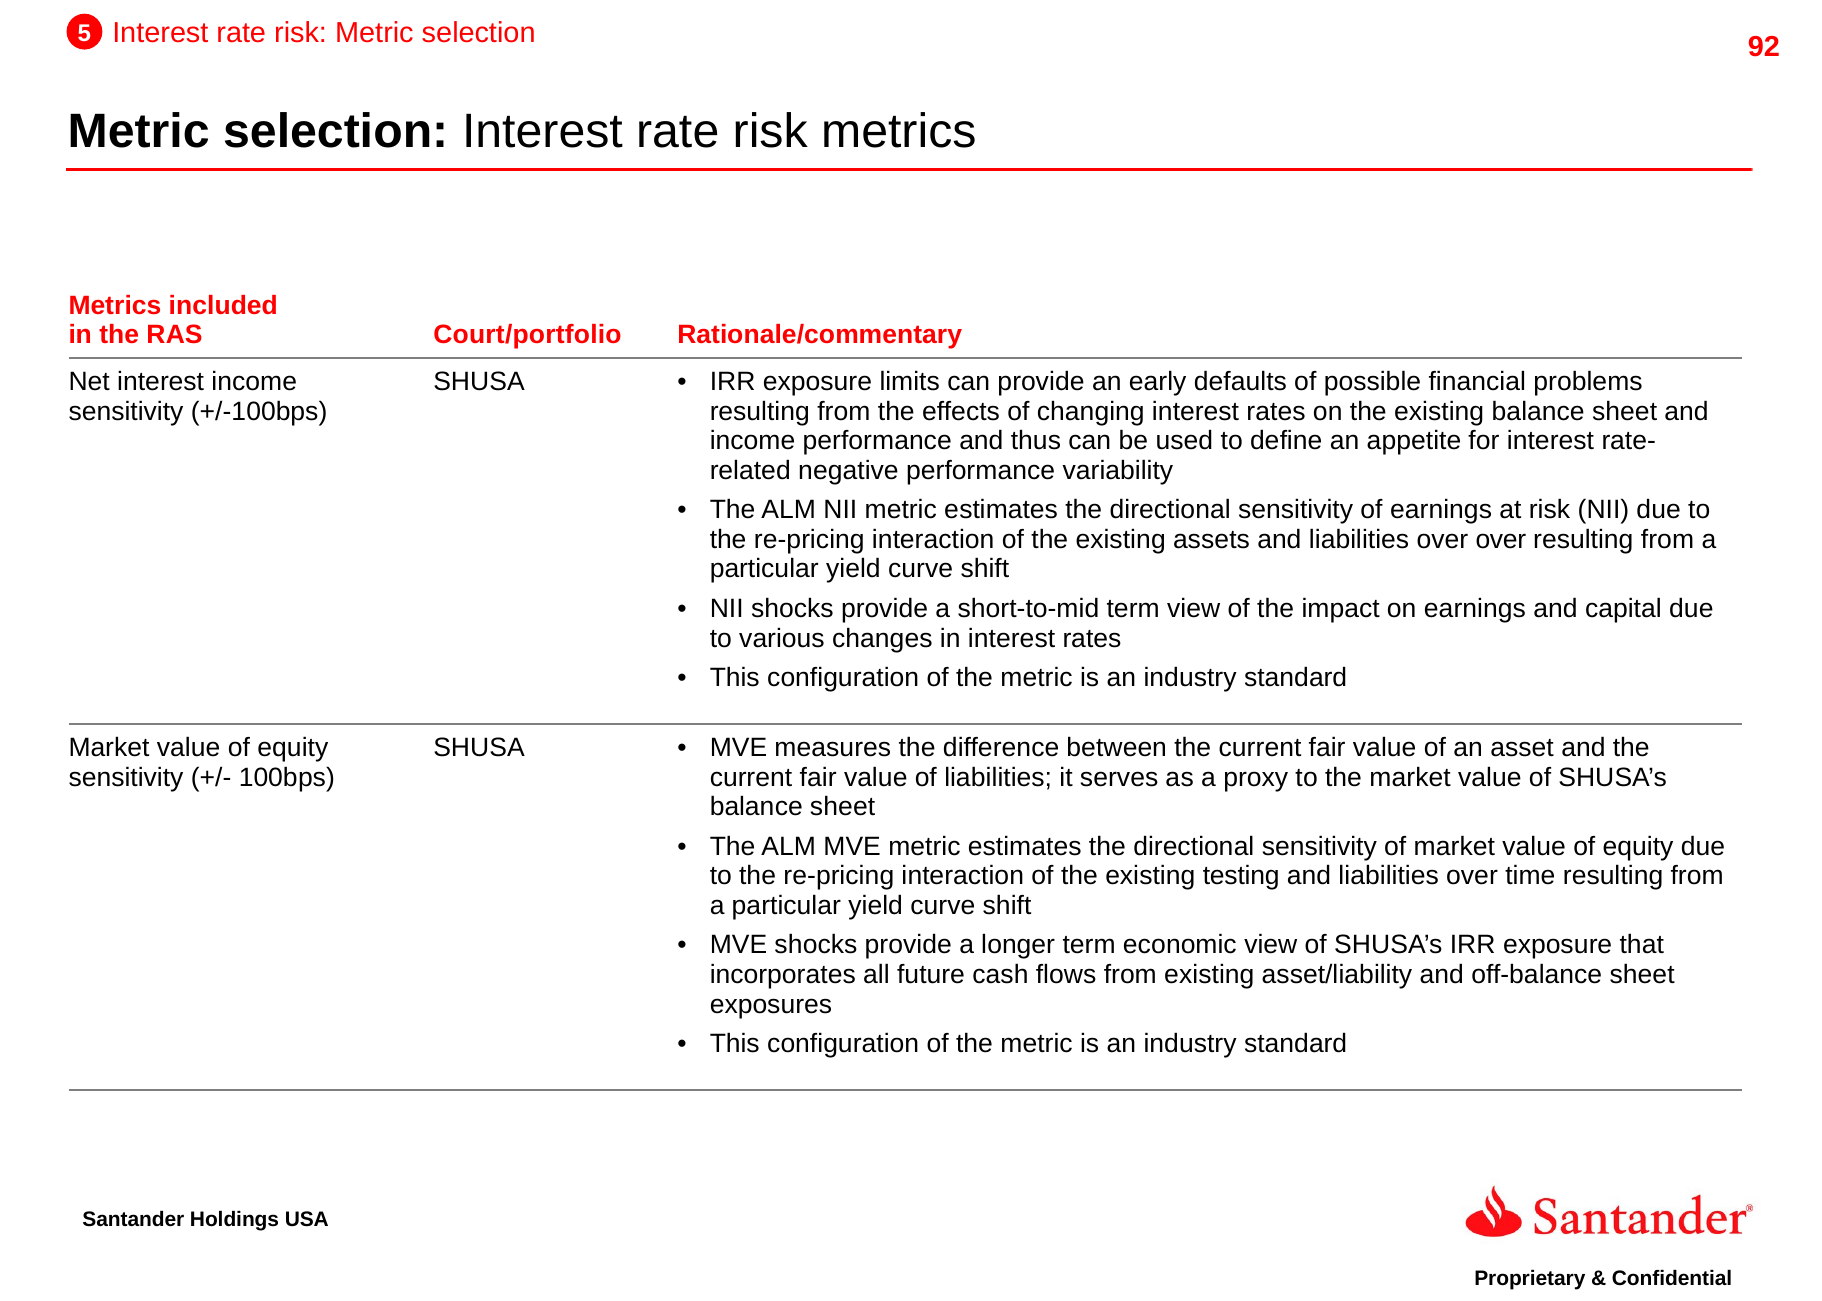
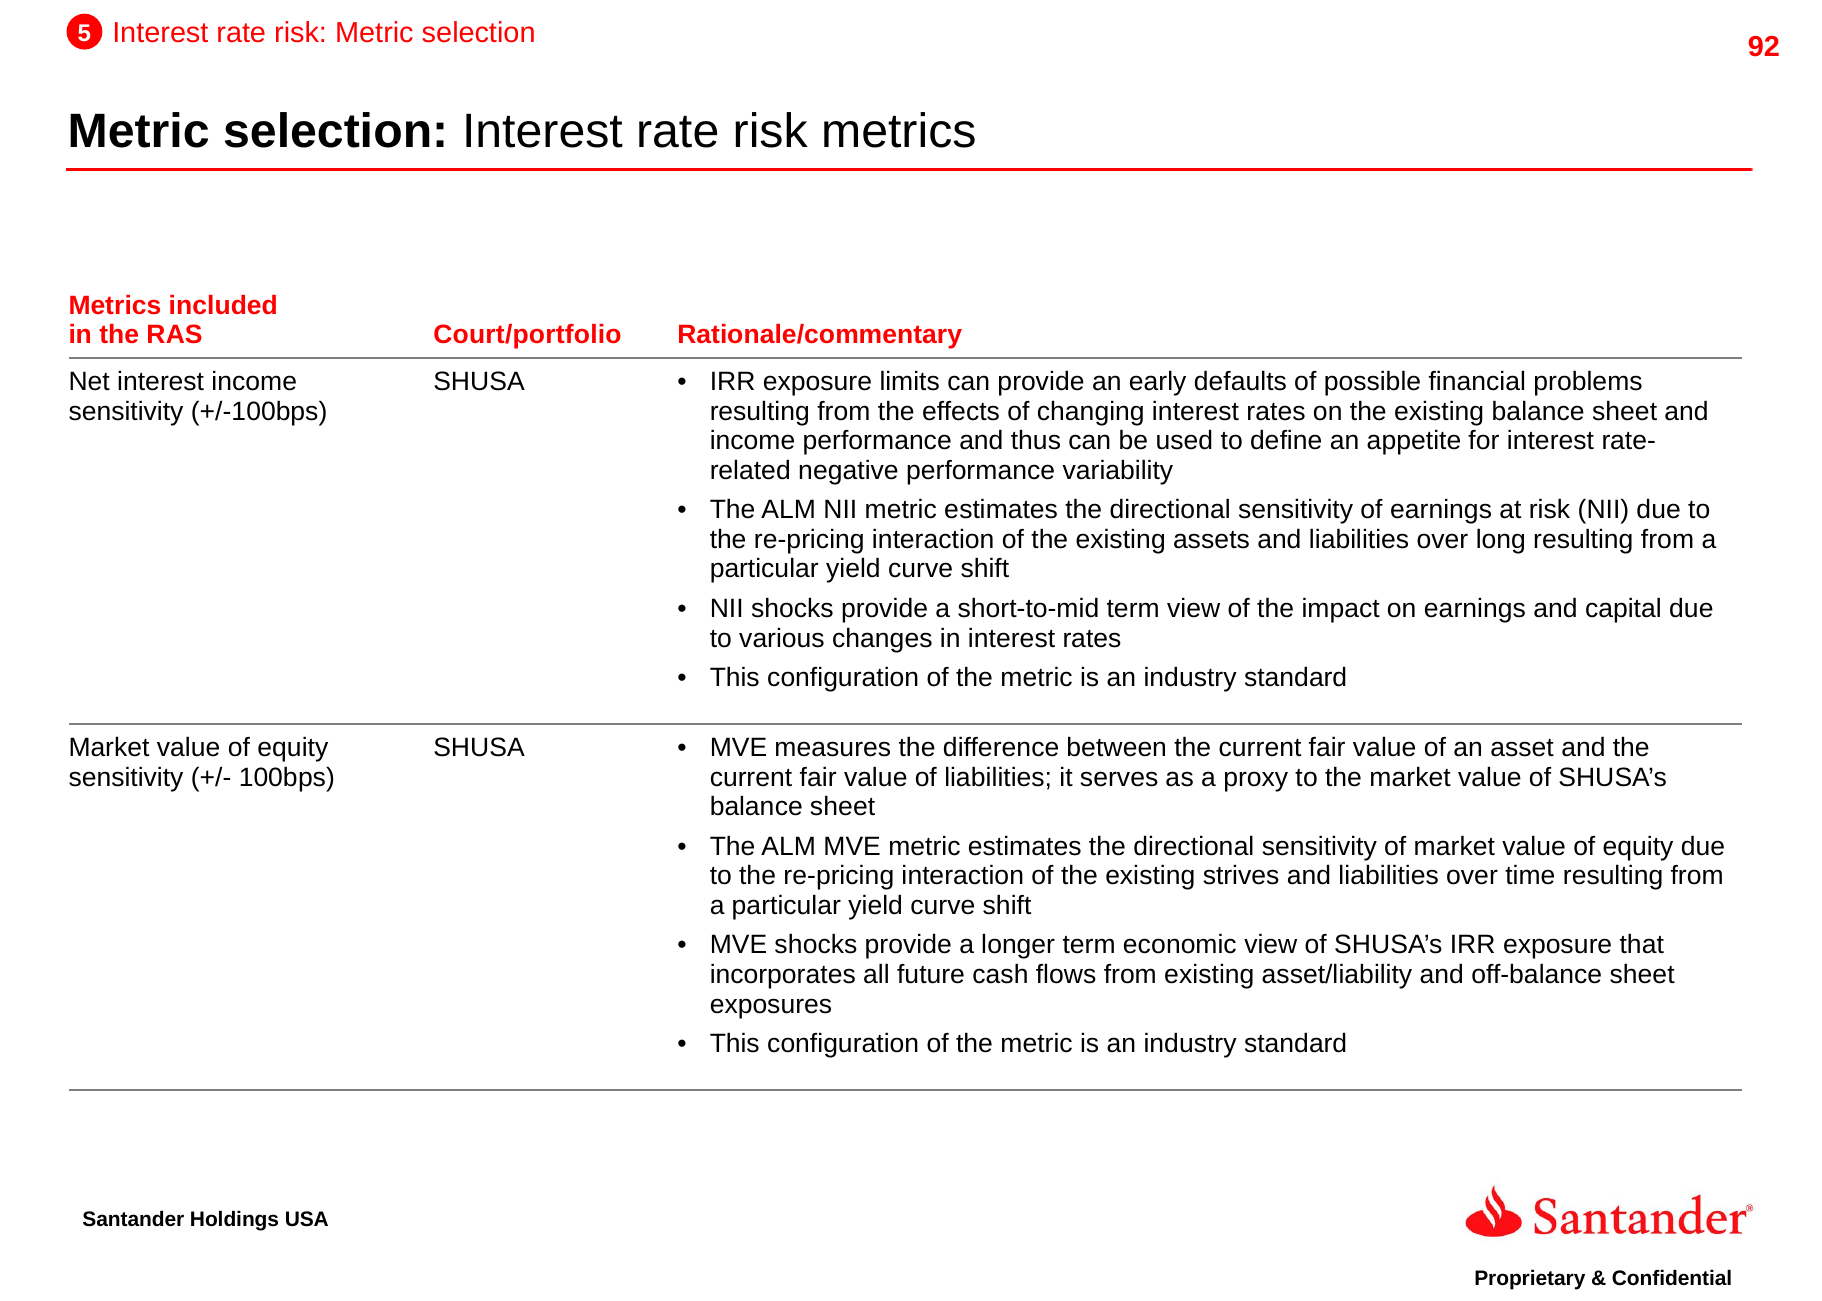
over over: over -> long
testing: testing -> strives
